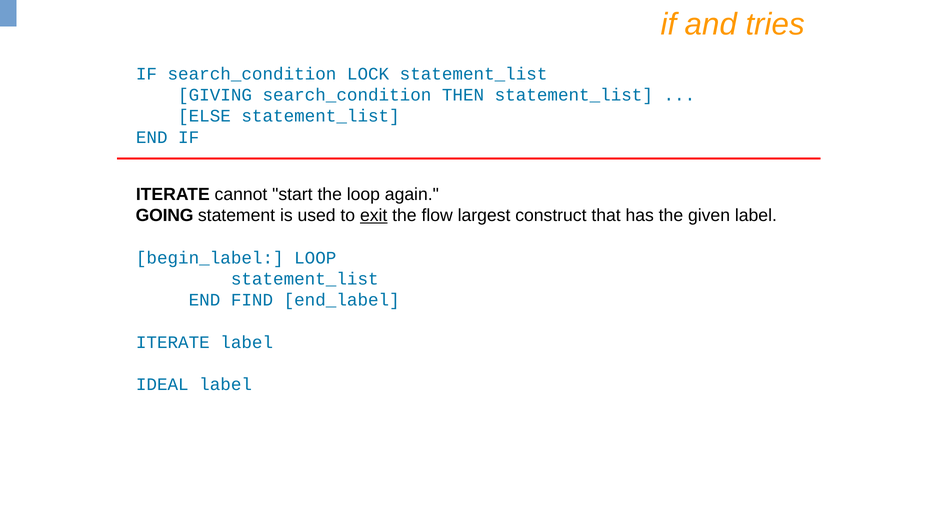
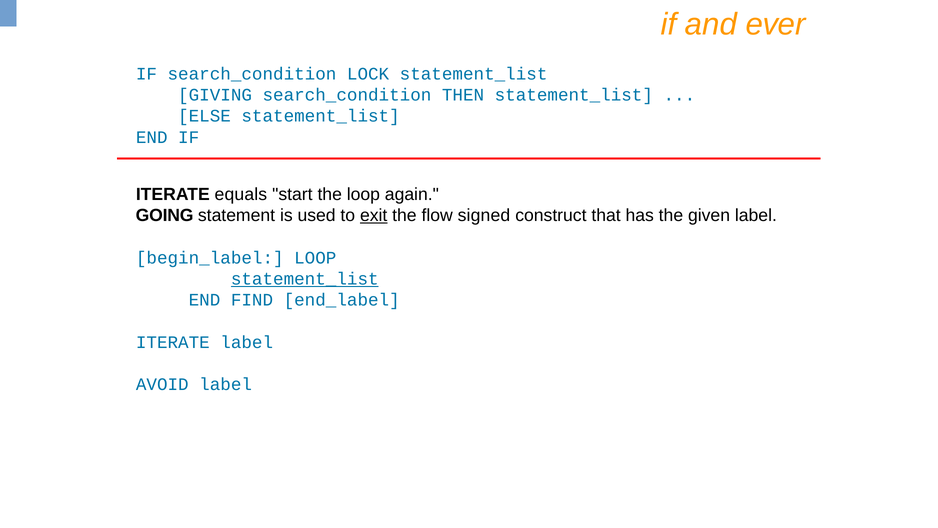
tries: tries -> ever
cannot: cannot -> equals
largest: largest -> signed
statement_list at (305, 279) underline: none -> present
IDEAL: IDEAL -> AVOID
